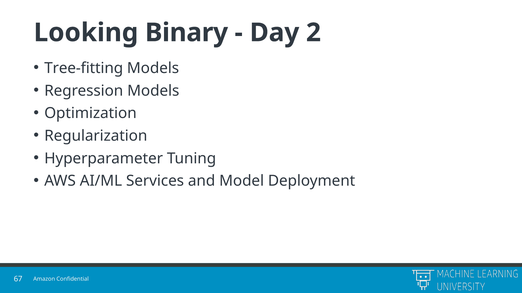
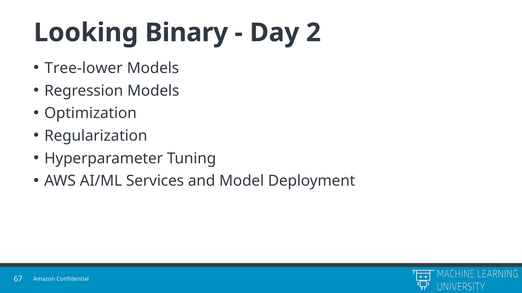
Tree-fitting: Tree-fitting -> Tree-lower
